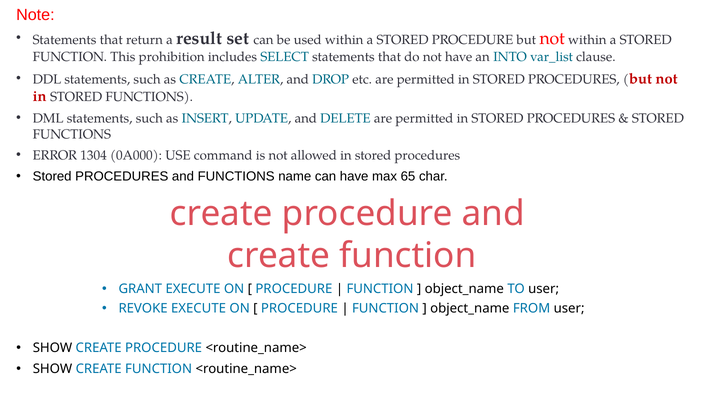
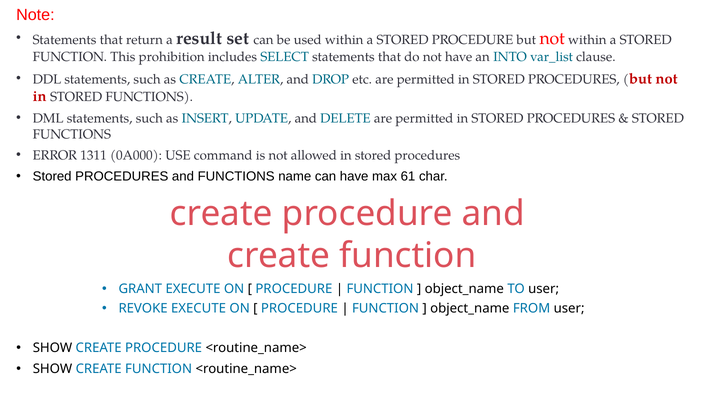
1304: 1304 -> 1311
65: 65 -> 61
